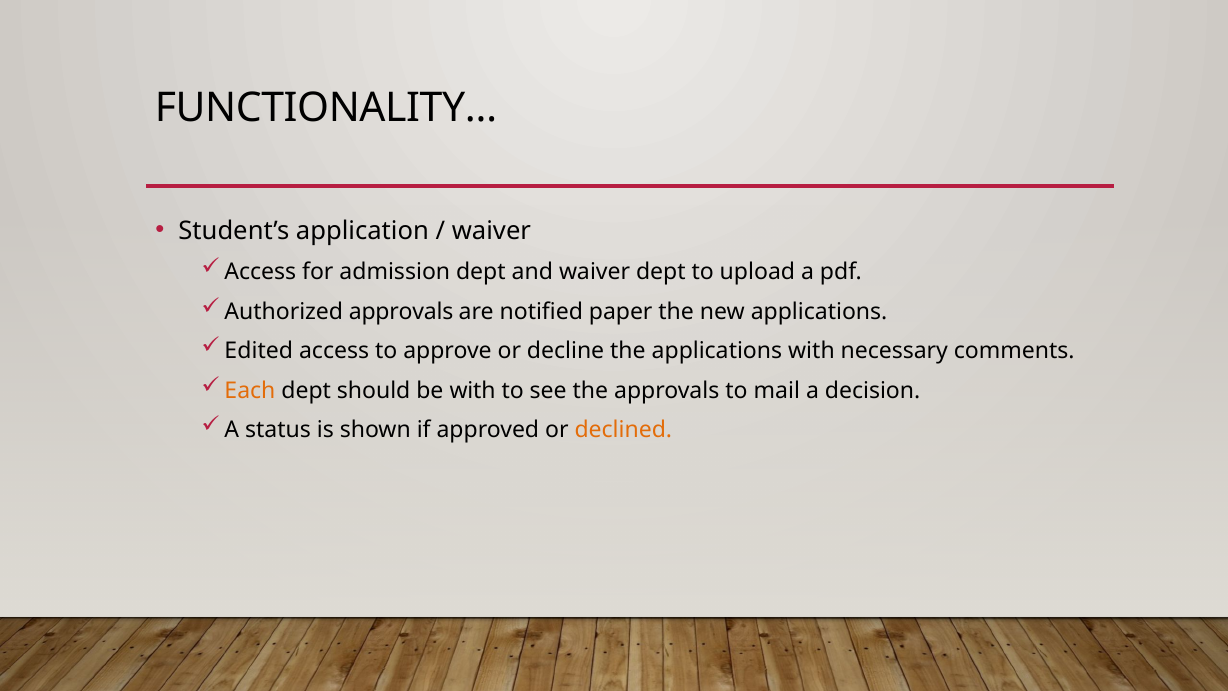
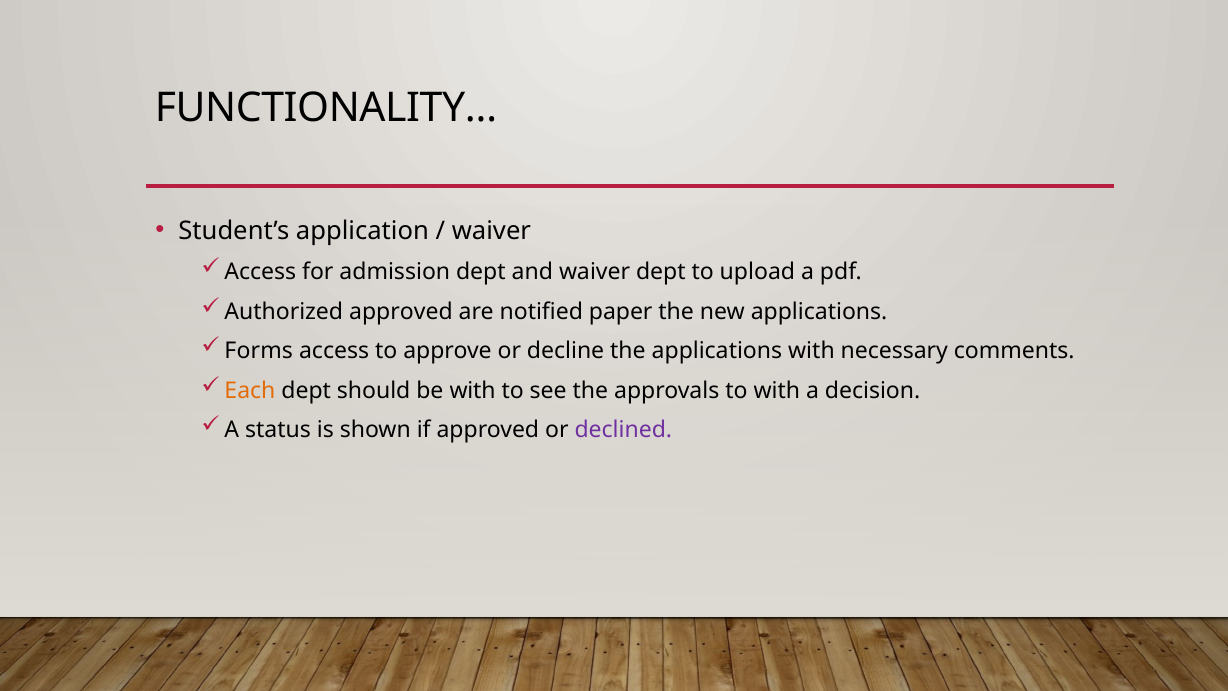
Authorized approvals: approvals -> approved
Edited: Edited -> Forms
to mail: mail -> with
declined colour: orange -> purple
